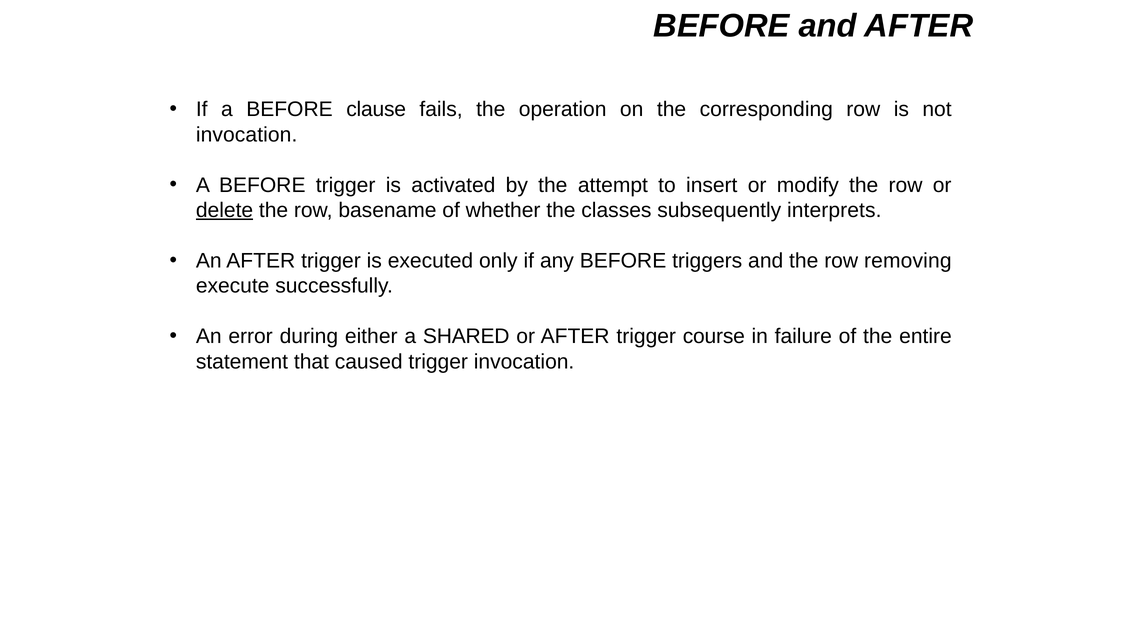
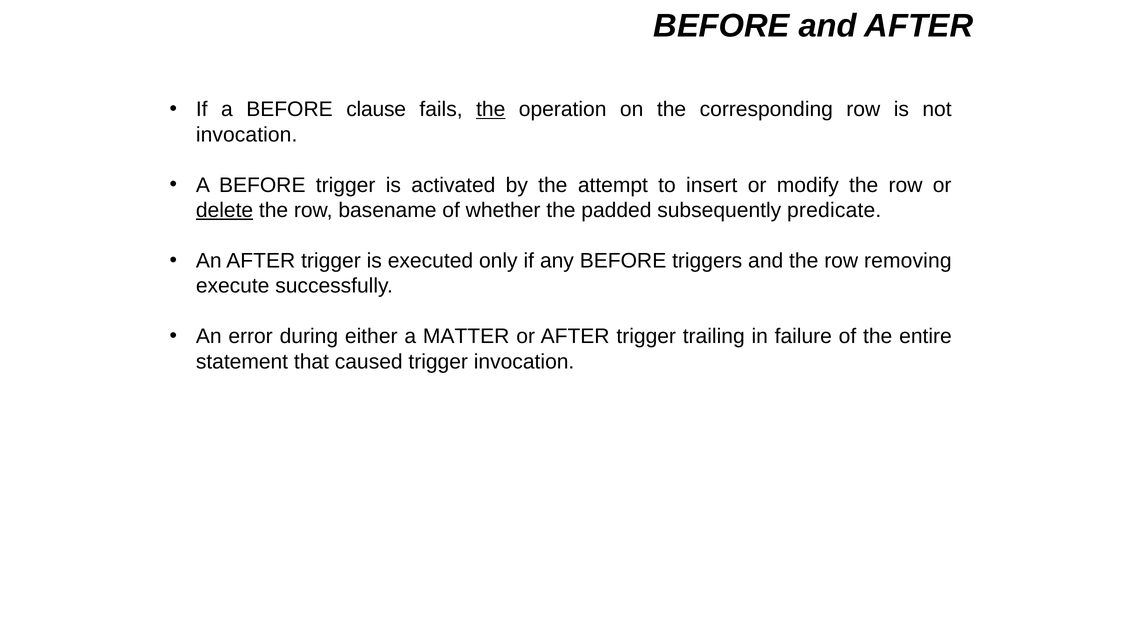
the at (491, 109) underline: none -> present
classes: classes -> padded
interprets: interprets -> predicate
SHARED: SHARED -> MATTER
course: course -> trailing
